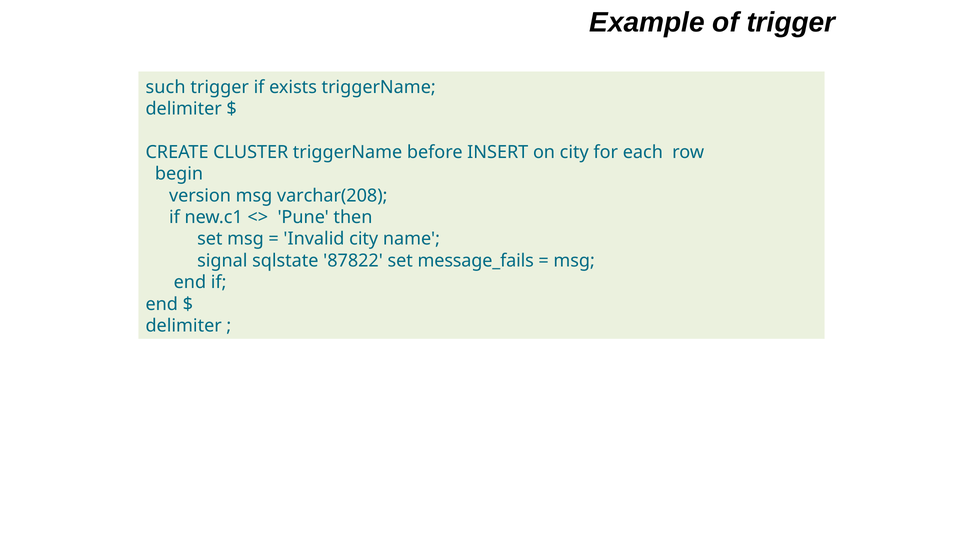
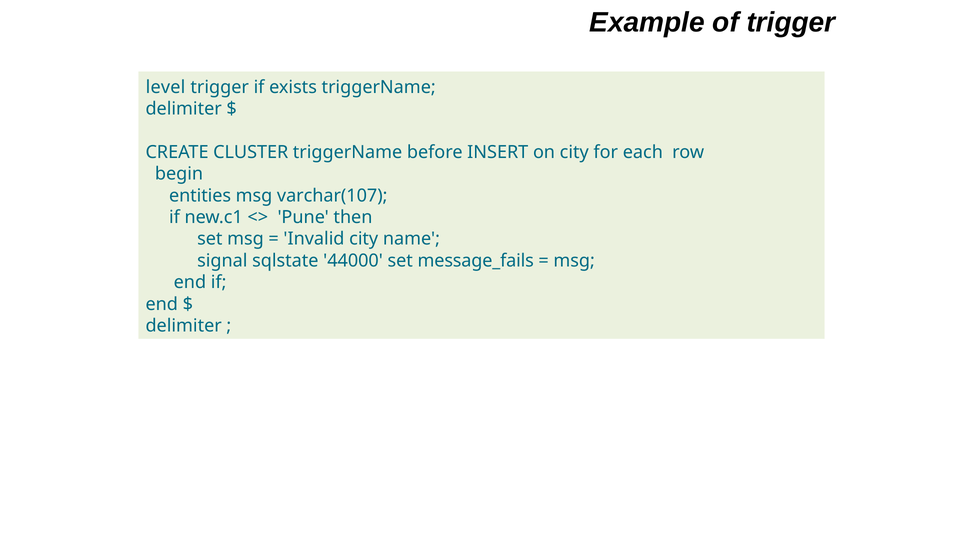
such: such -> level
version: version -> entities
varchar(208: varchar(208 -> varchar(107
87822: 87822 -> 44000
